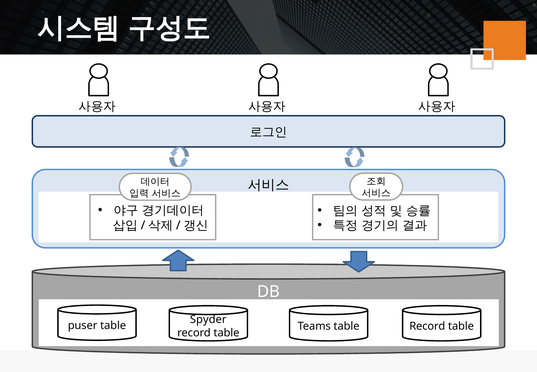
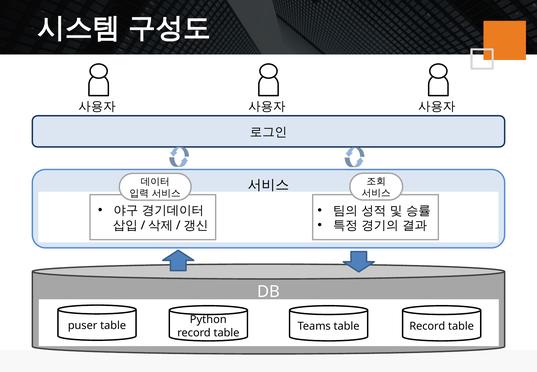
Spyder: Spyder -> Python
